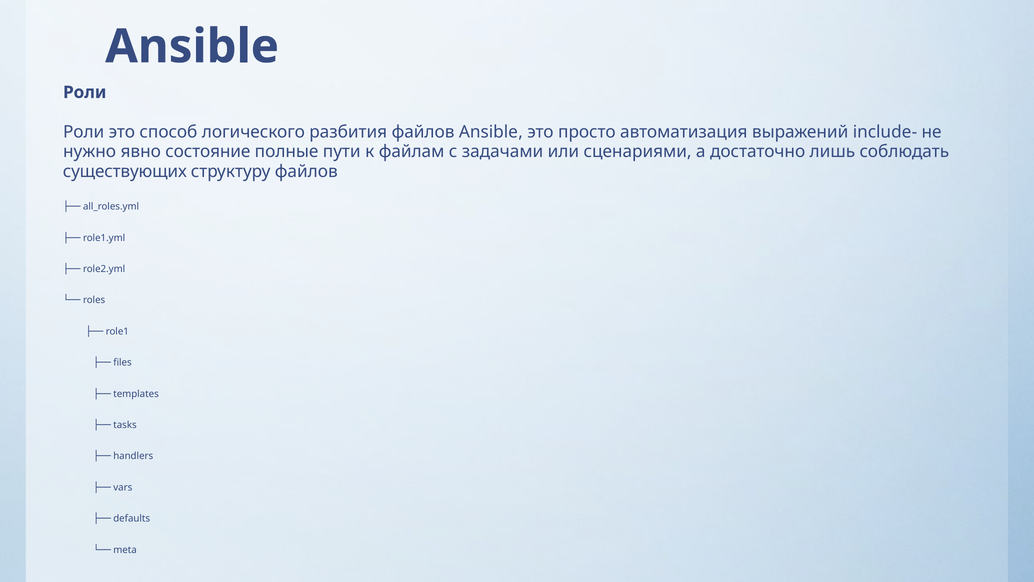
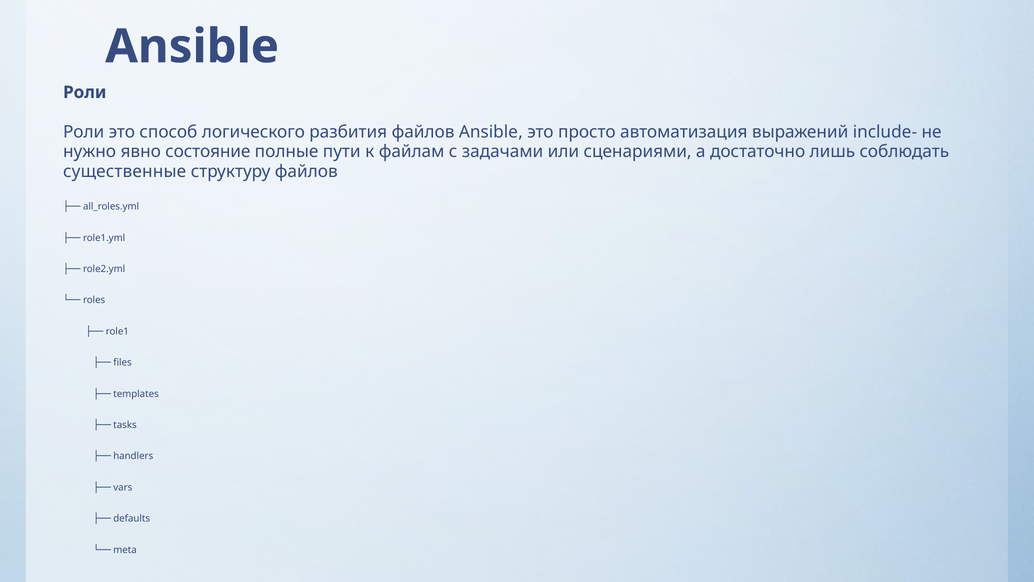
существующих: существующих -> существенные
